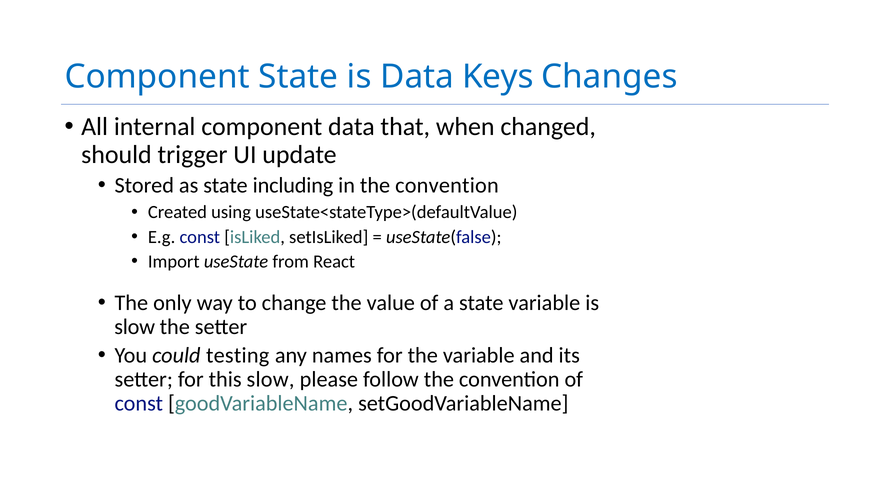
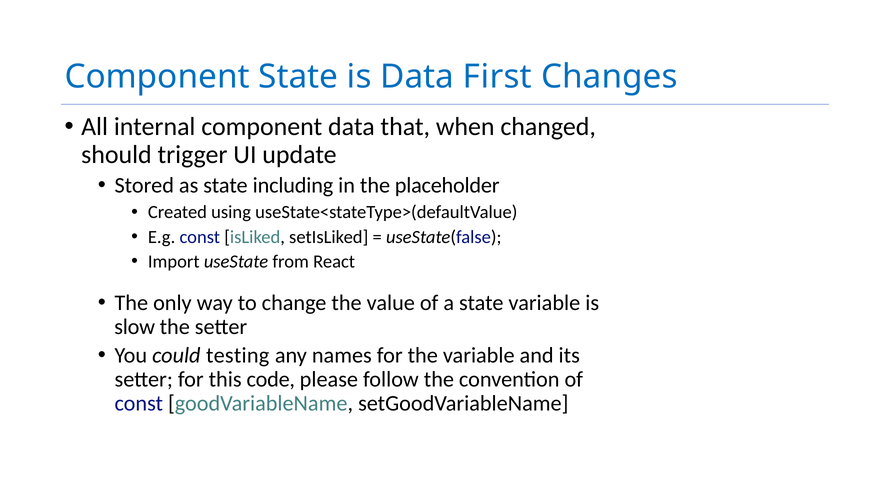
Keys: Keys -> First
in the convention: convention -> placeholder
this slow: slow -> code
